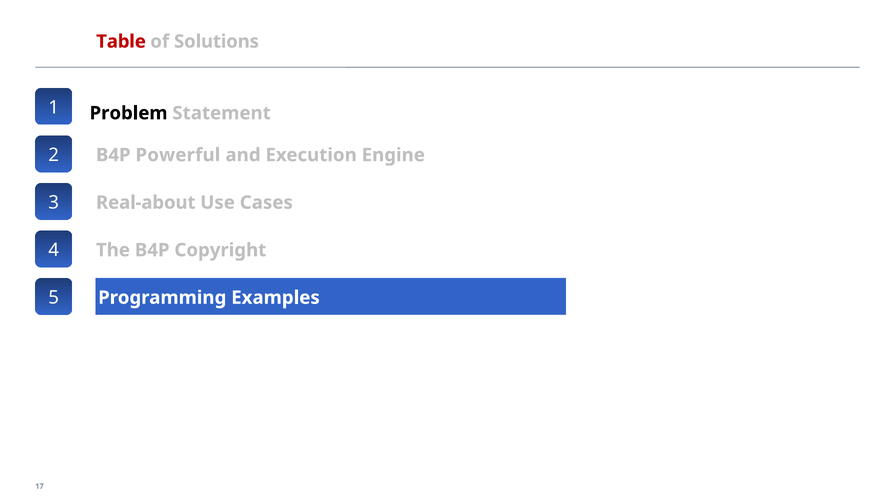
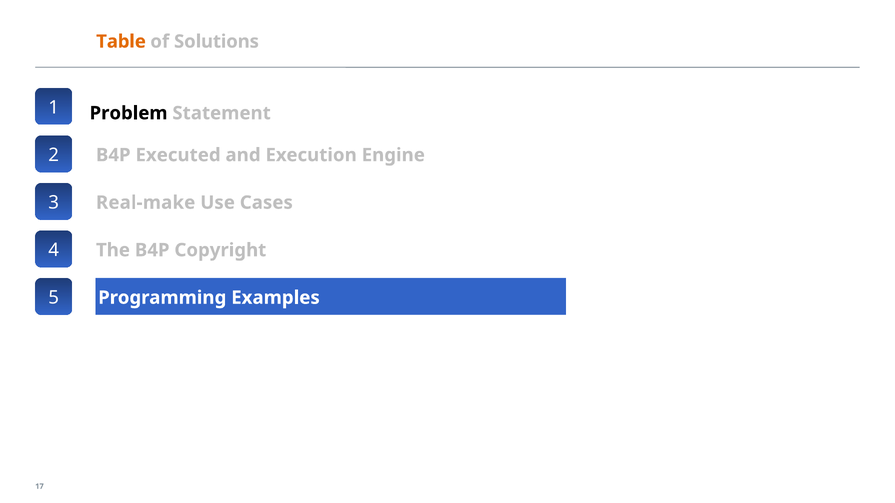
Table colour: red -> orange
Powerful: Powerful -> Executed
Real-about: Real-about -> Real-make
